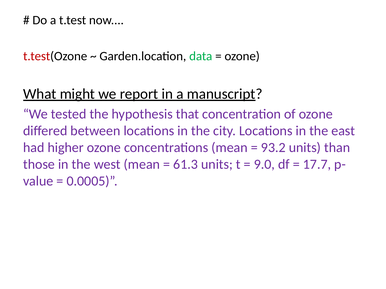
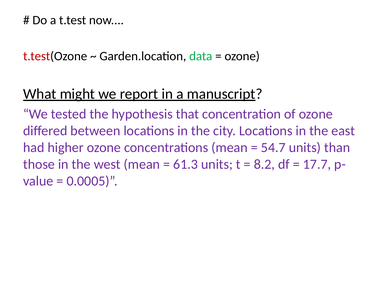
93.2: 93.2 -> 54.7
9.0: 9.0 -> 8.2
